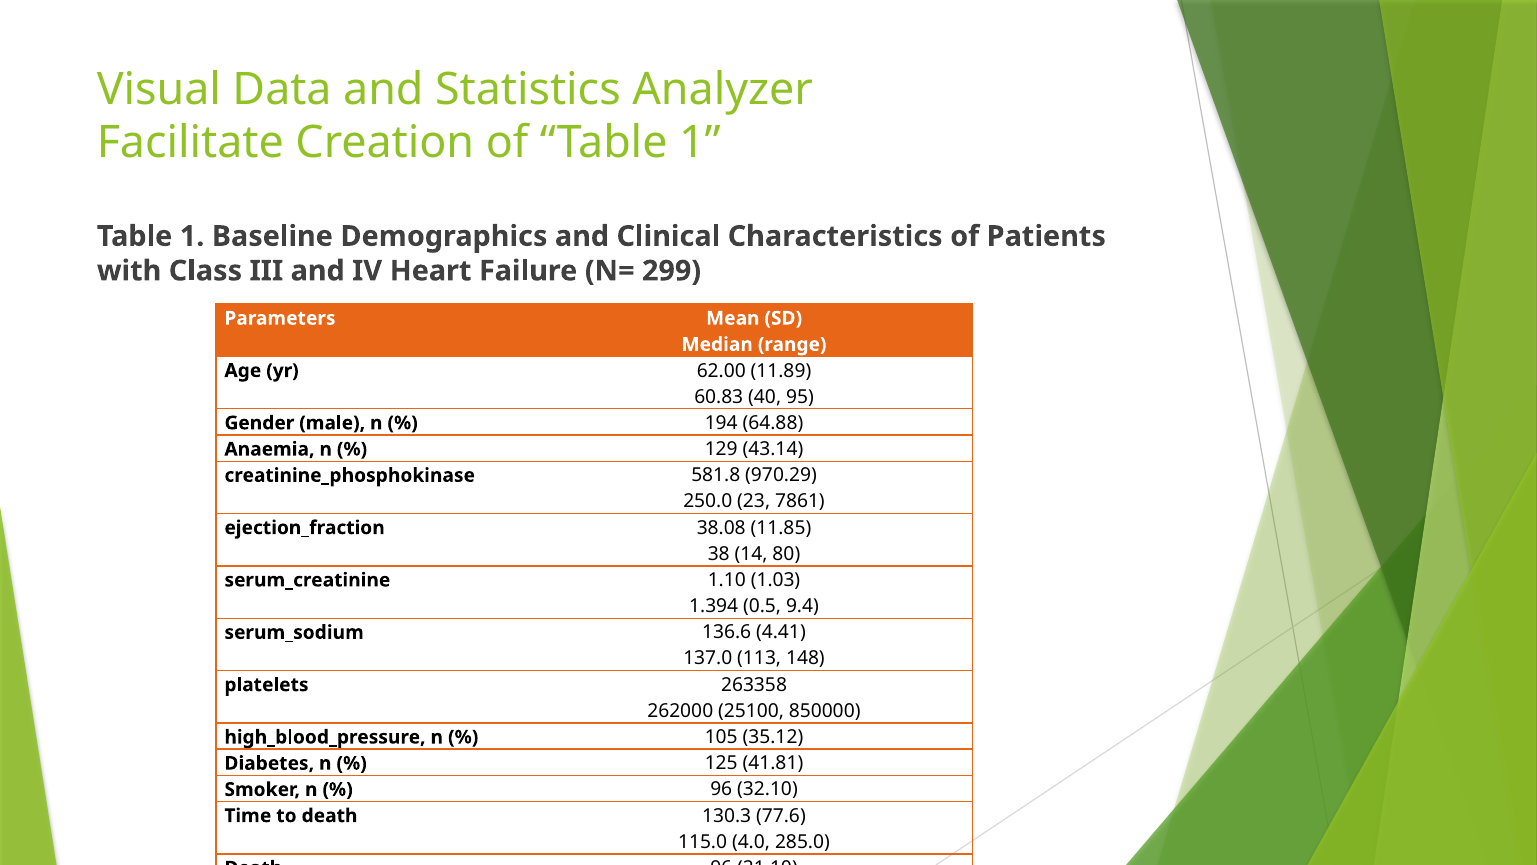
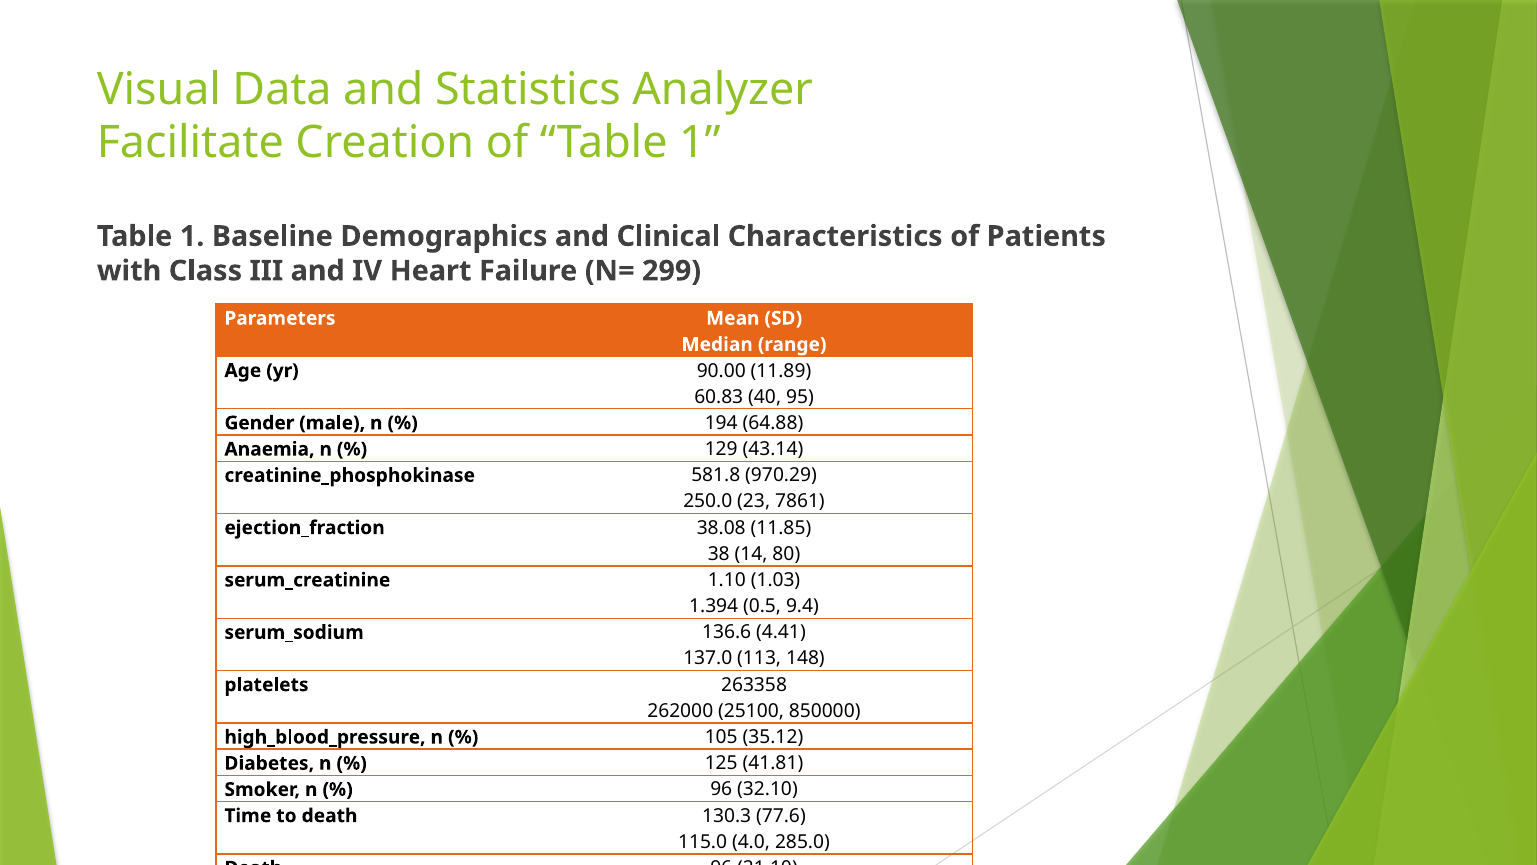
62.00: 62.00 -> 90.00
